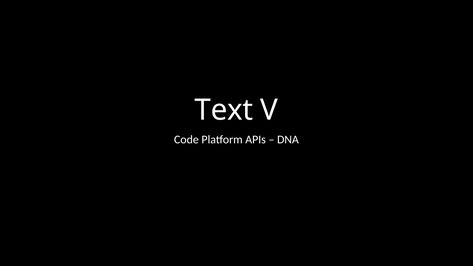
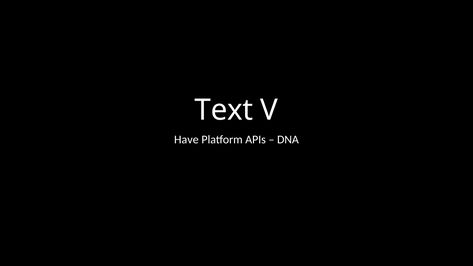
Code: Code -> Have
